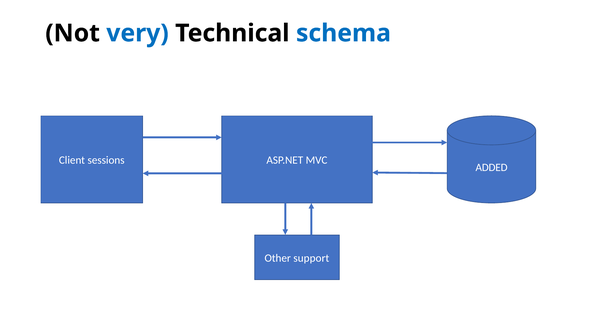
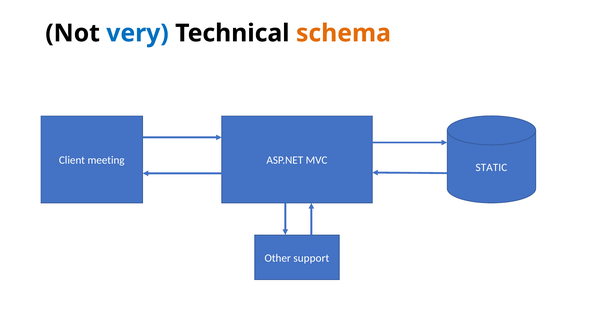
schema colour: blue -> orange
sessions: sessions -> meeting
ADDED: ADDED -> STATIC
